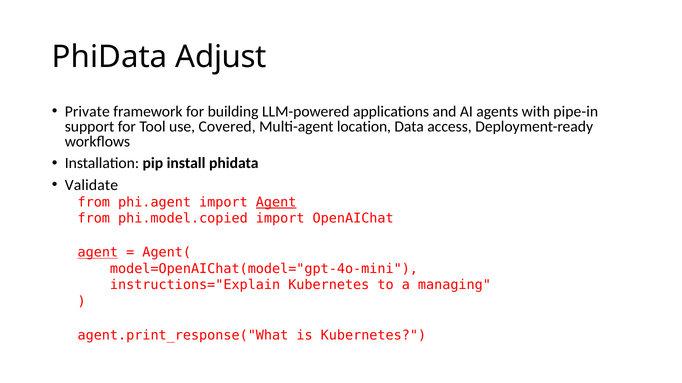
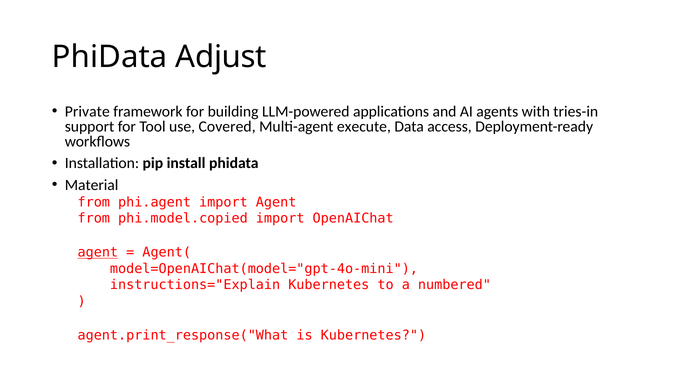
pipe-in: pipe-in -> tries-in
location: location -> execute
Validate: Validate -> Material
Agent at (276, 203) underline: present -> none
managing: managing -> numbered
